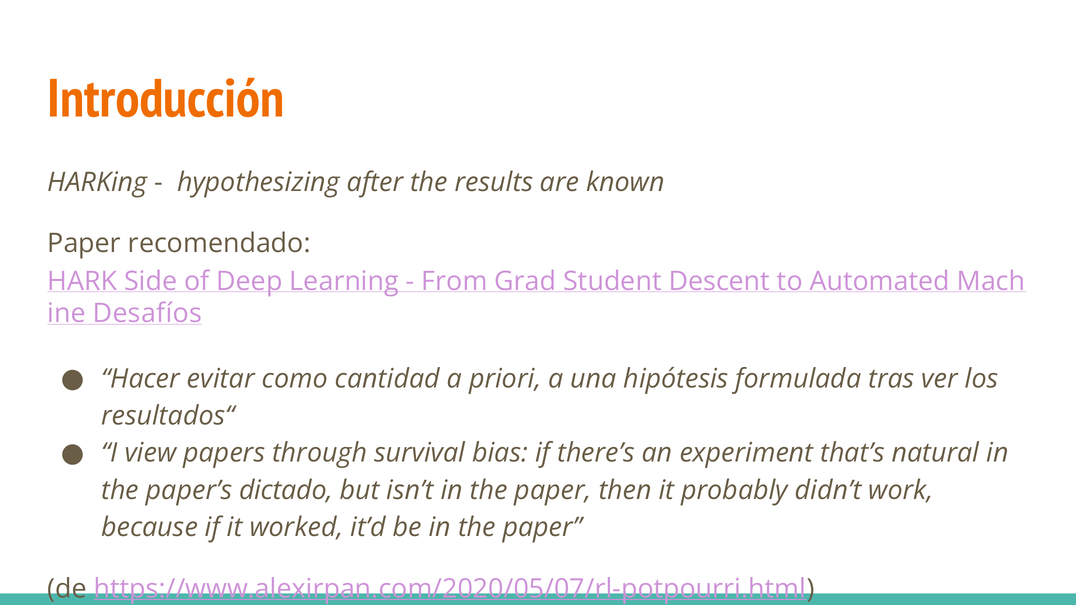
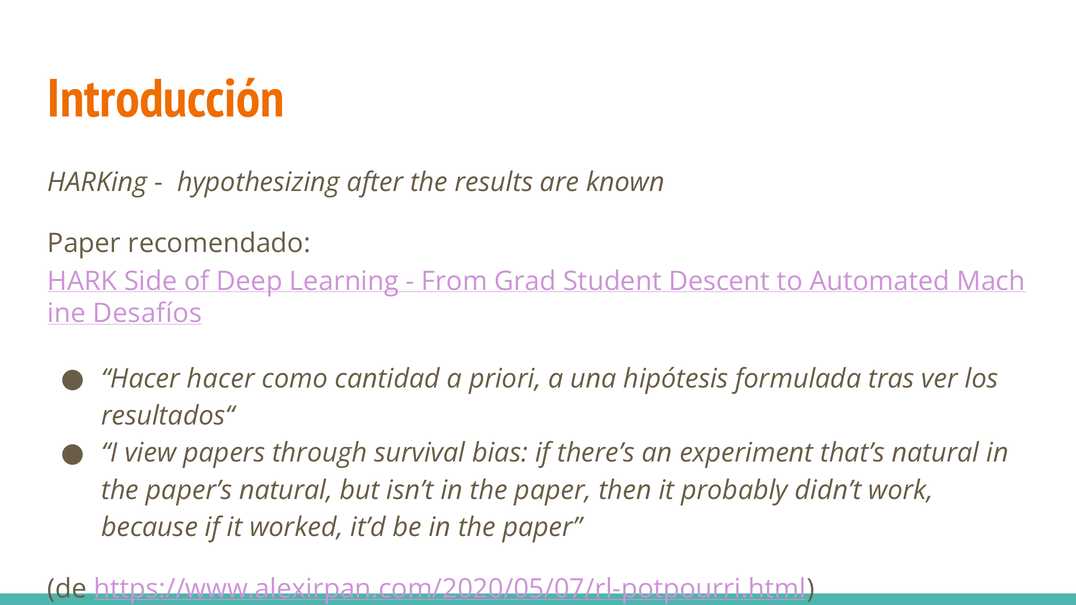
Hacer evitar: evitar -> hacer
paper’s dictado: dictado -> natural
